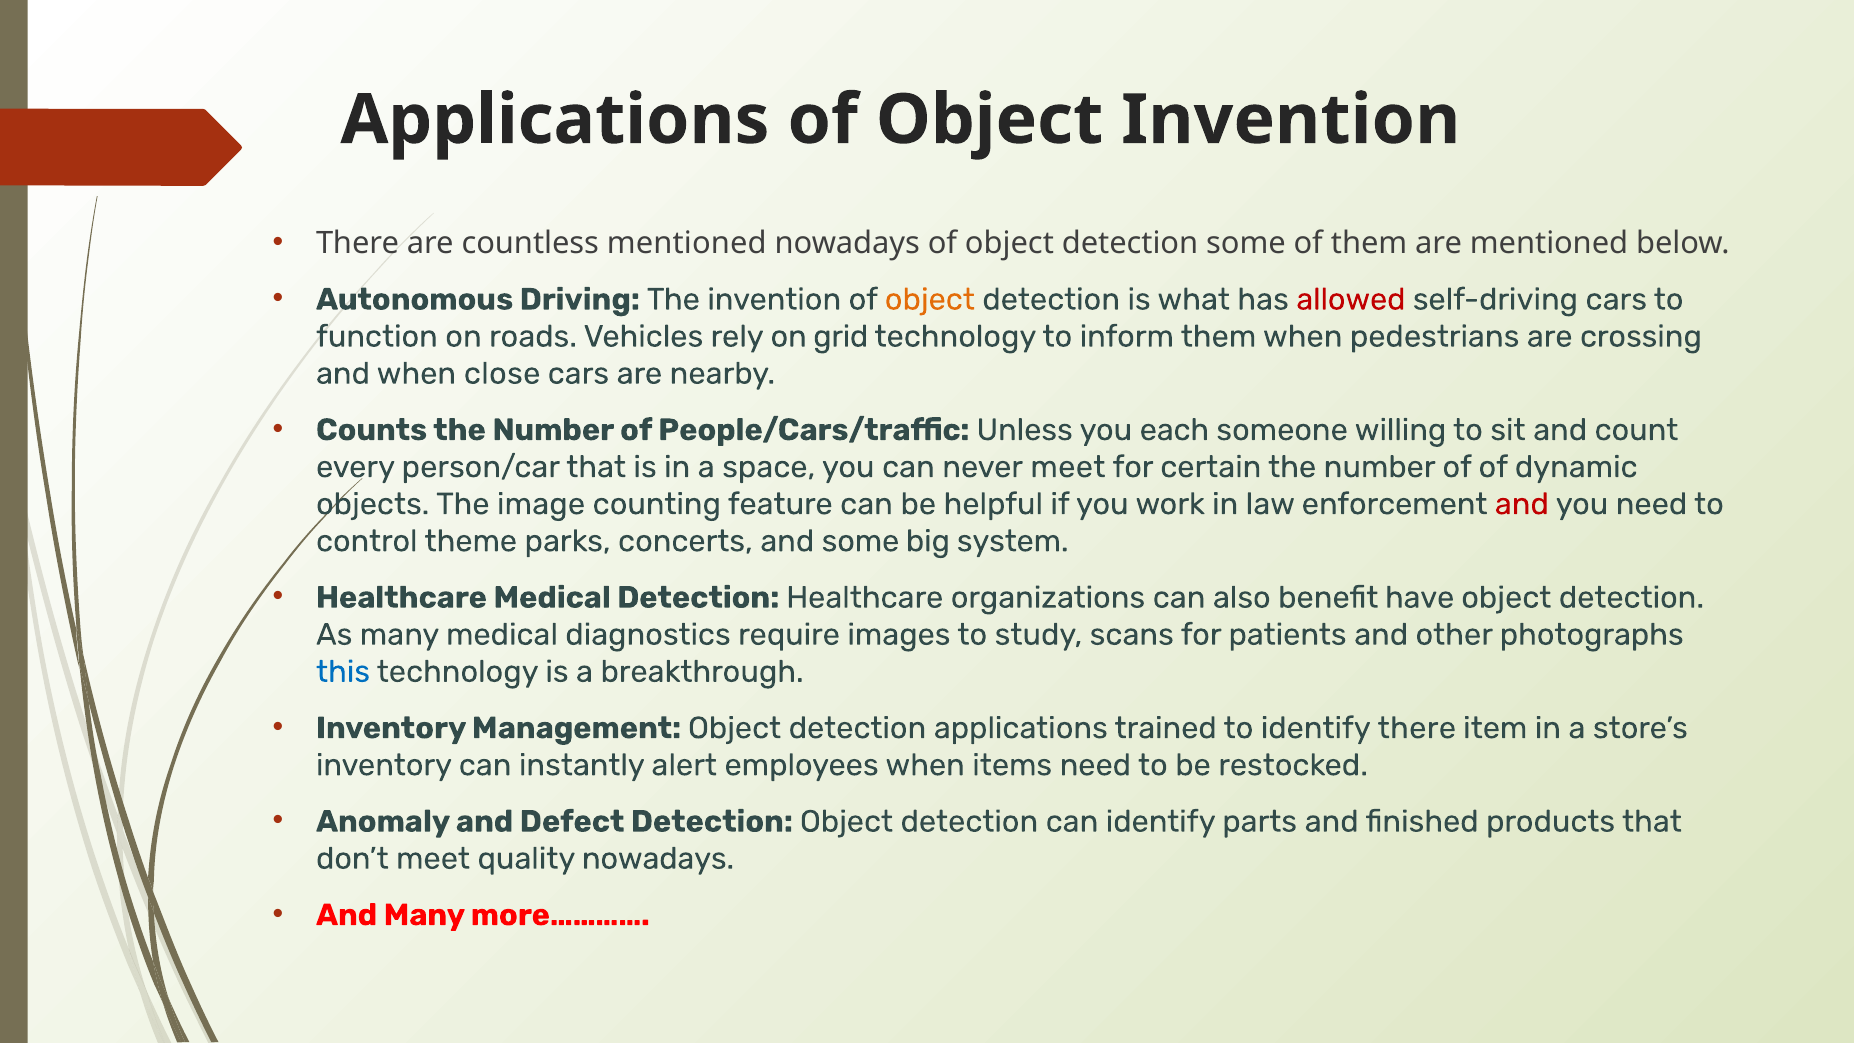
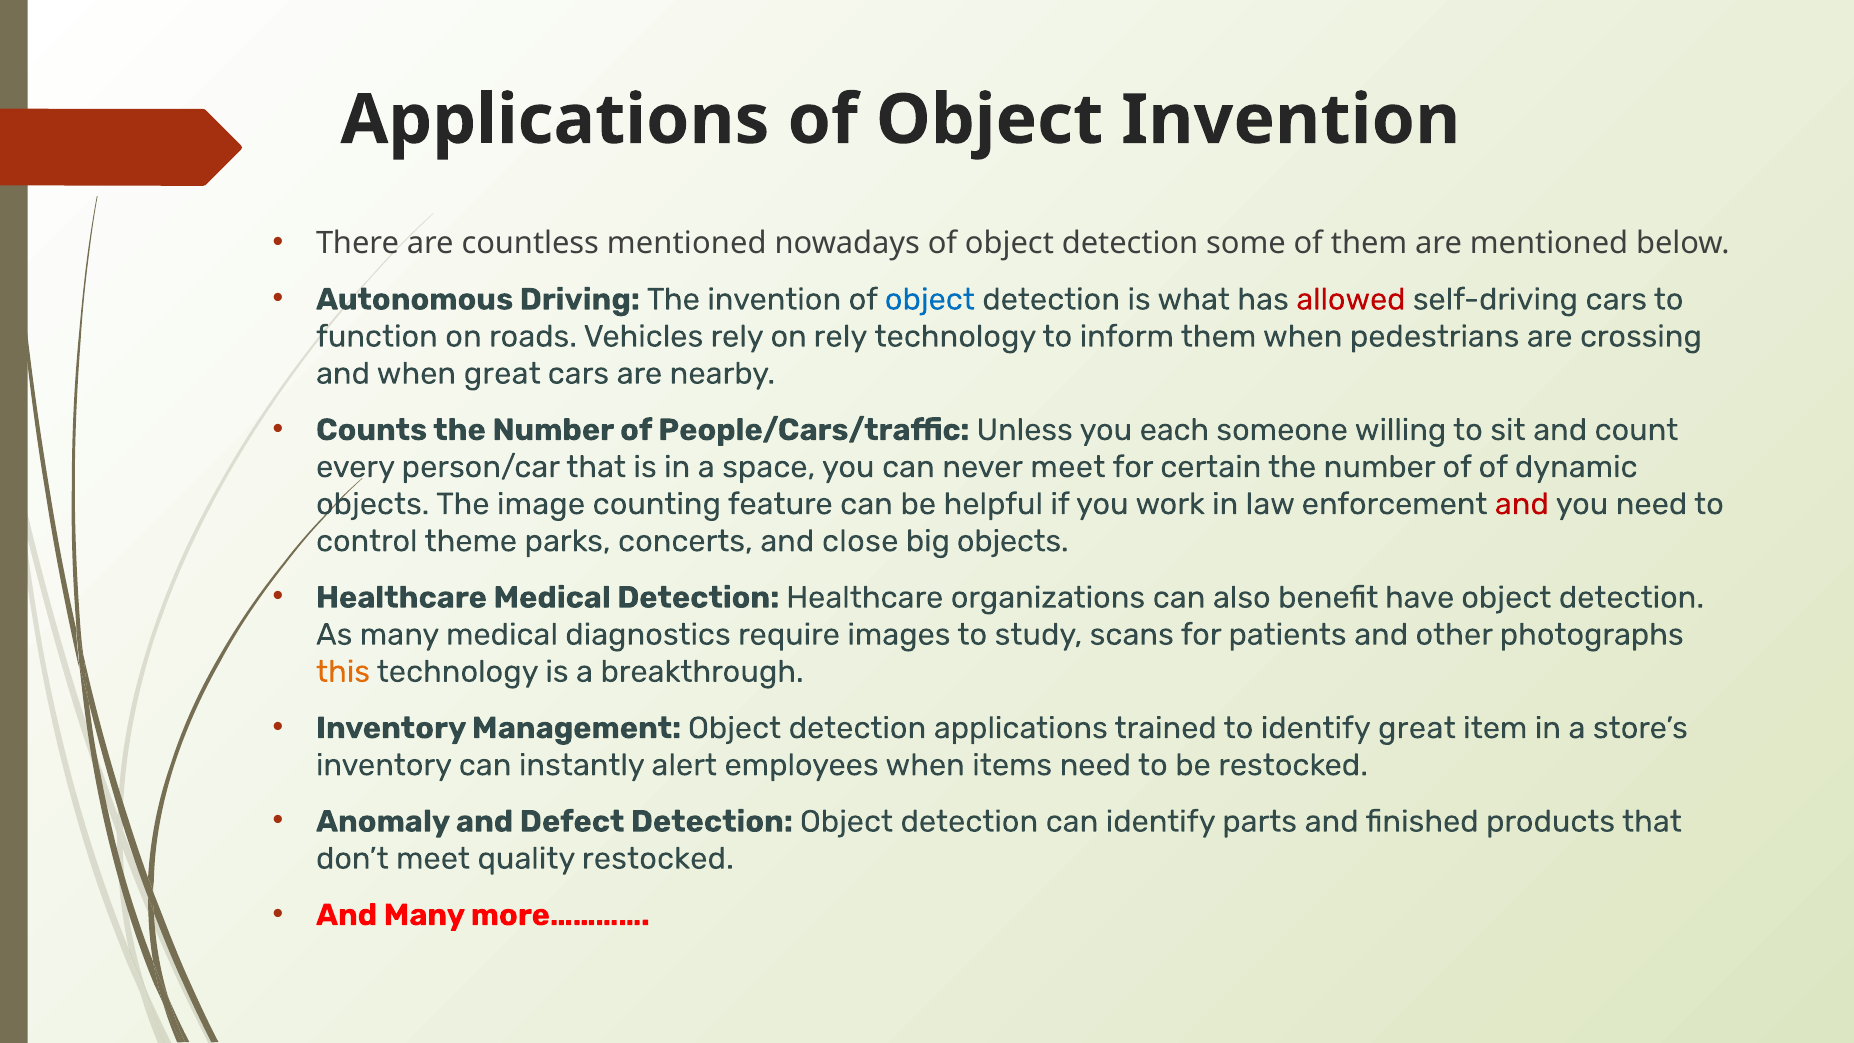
object at (930, 299) colour: orange -> blue
on grid: grid -> rely
when close: close -> great
and some: some -> close
big system: system -> objects
this colour: blue -> orange
identify there: there -> great
quality nowadays: nowadays -> restocked
